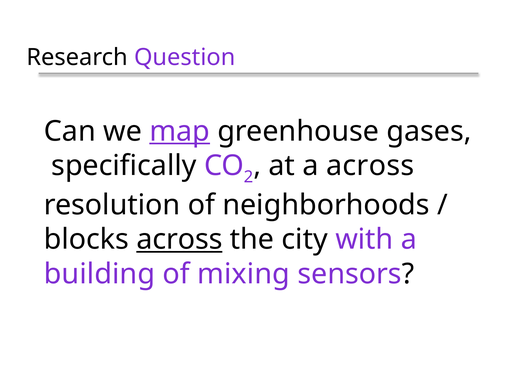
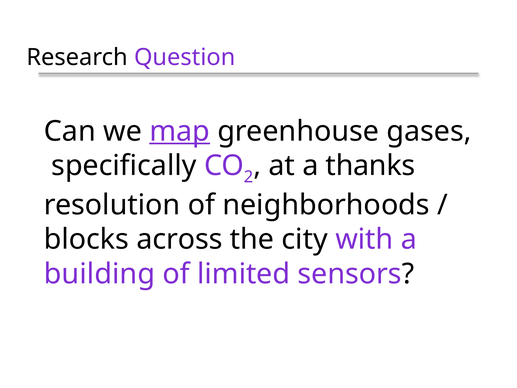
a across: across -> thanks
across at (179, 239) underline: present -> none
mixing: mixing -> limited
